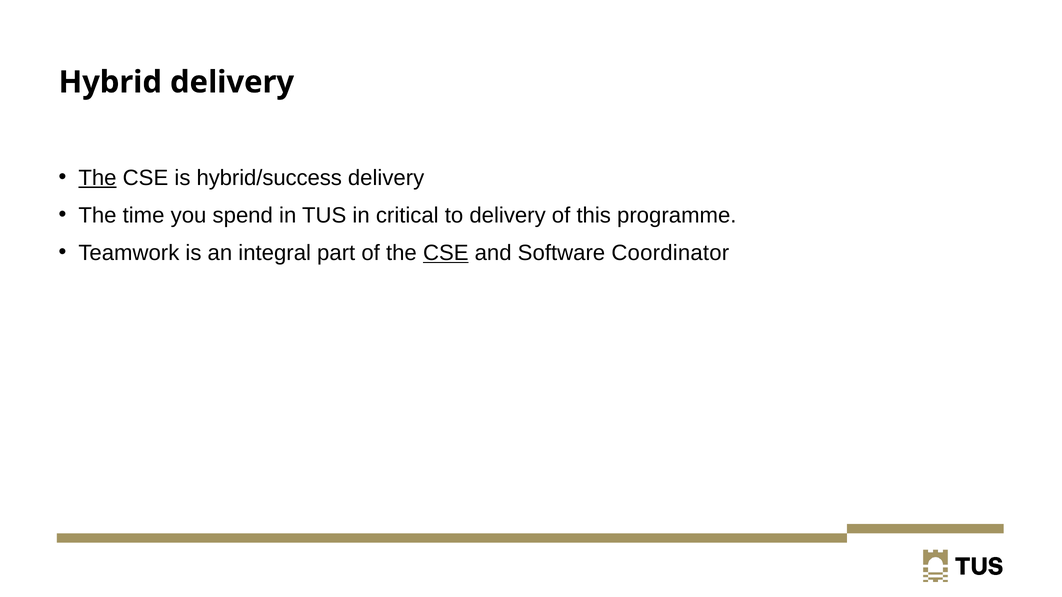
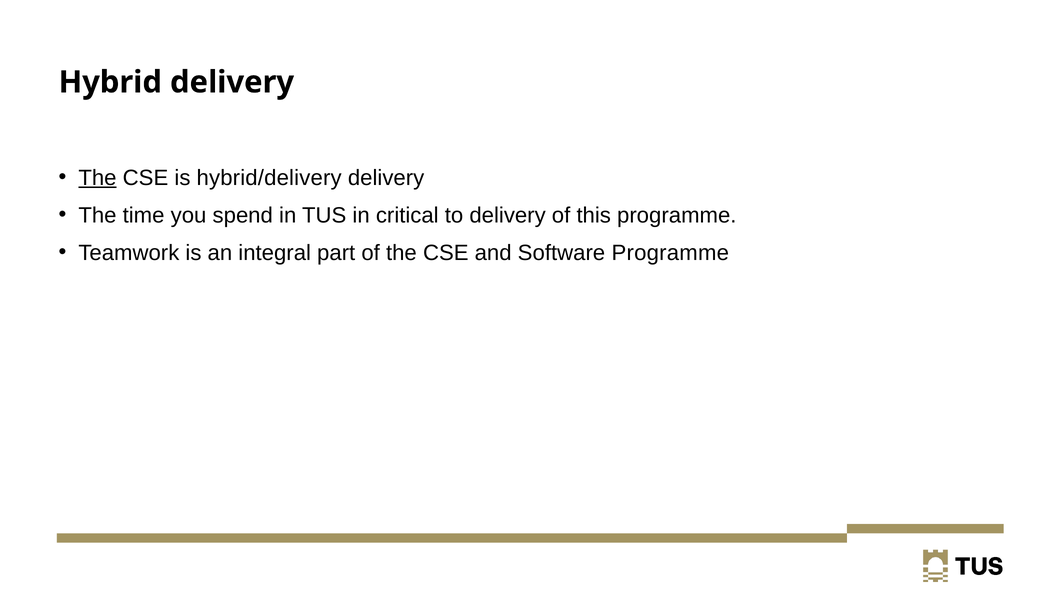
hybrid/success: hybrid/success -> hybrid/delivery
CSE at (446, 253) underline: present -> none
Software Coordinator: Coordinator -> Programme
